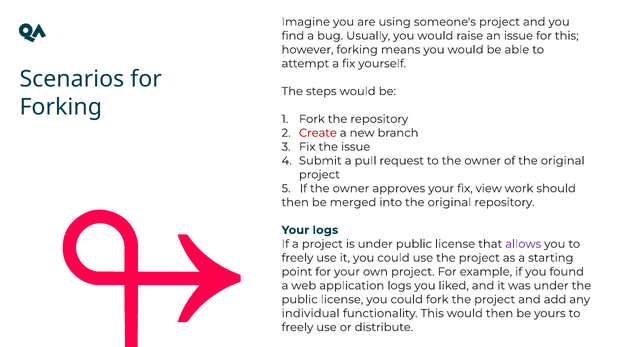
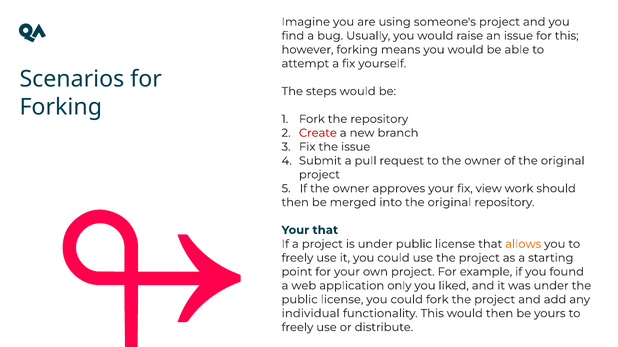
Your logs: logs -> that
allows colour: purple -> orange
application logs: logs -> only
